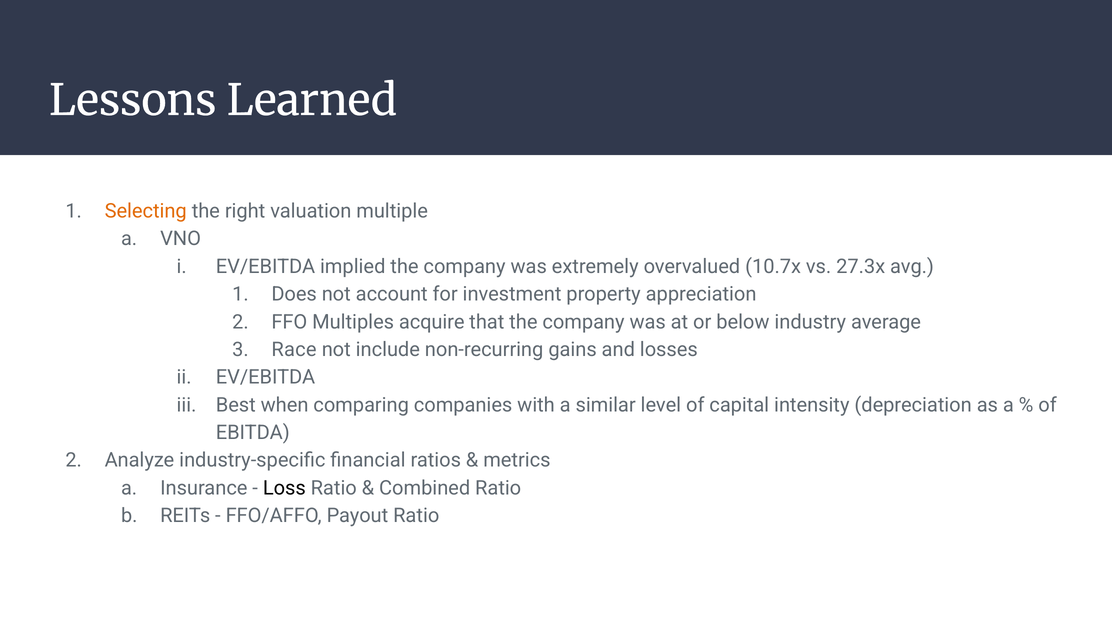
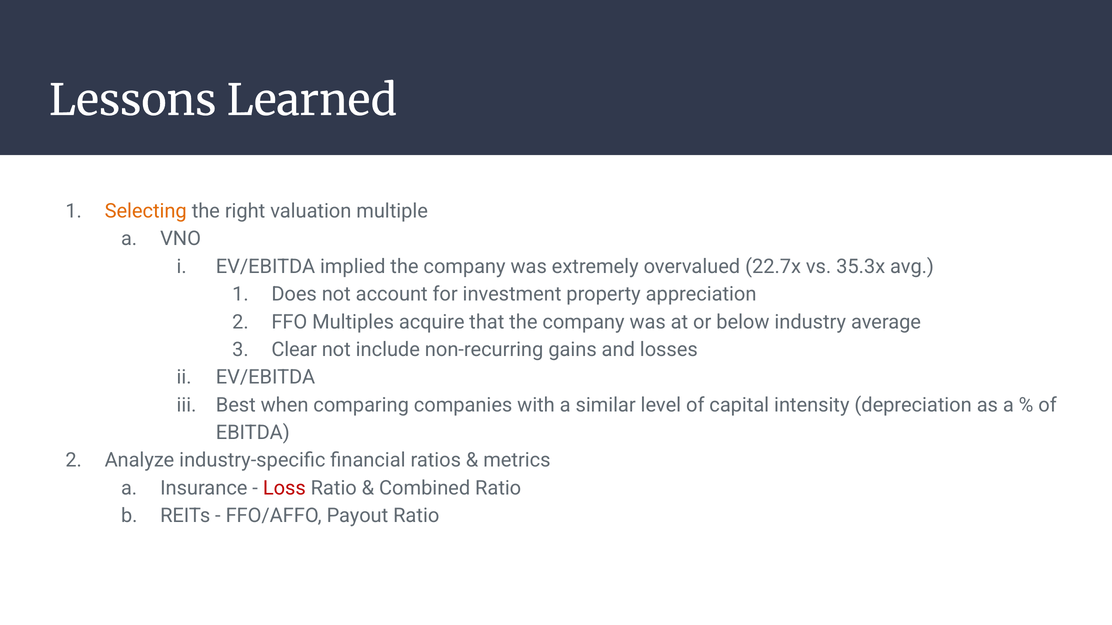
10.7x: 10.7x -> 22.7x
27.3x: 27.3x -> 35.3x
Race: Race -> Clear
Loss colour: black -> red
